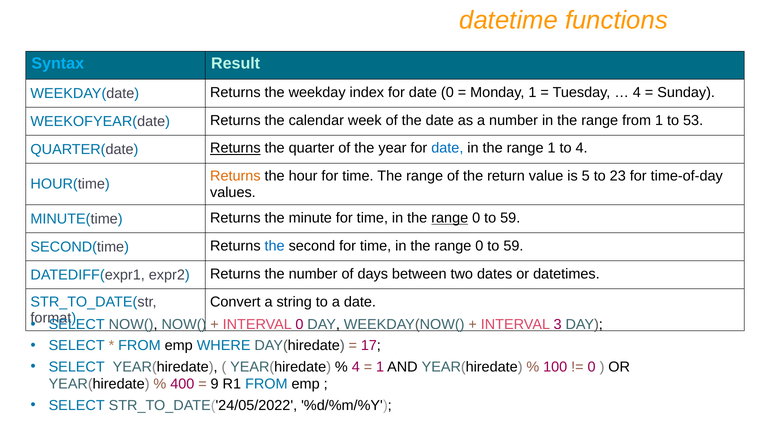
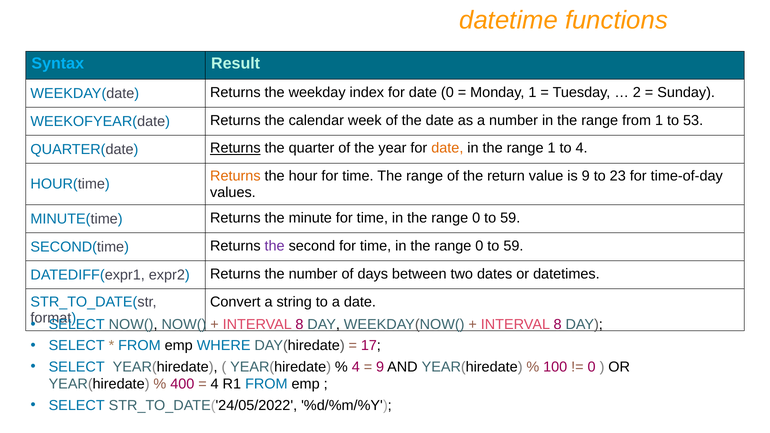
4 at (637, 92): 4 -> 2
date at (447, 148) colour: blue -> orange
is 5: 5 -> 9
range at (450, 218) underline: present -> none
the at (275, 246) colour: blue -> purple
0 at (299, 325): 0 -> 8
3 at (558, 325): 3 -> 8
1 at (380, 367): 1 -> 9
9 at (215, 384): 9 -> 4
